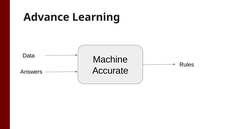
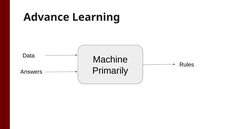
Accurate: Accurate -> Primarily
